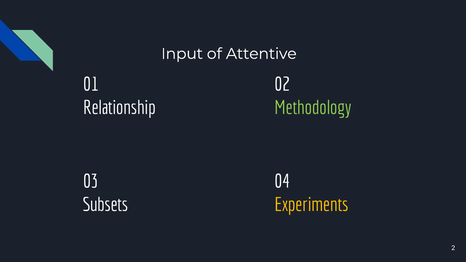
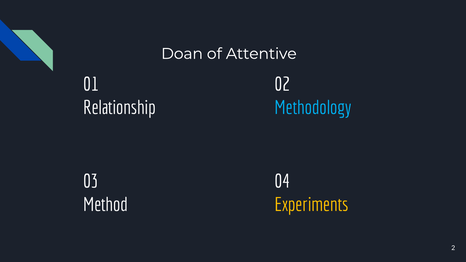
Input: Input -> Doan
Methodology colour: light green -> light blue
Subsets: Subsets -> Method
